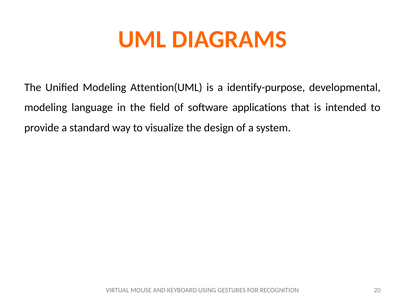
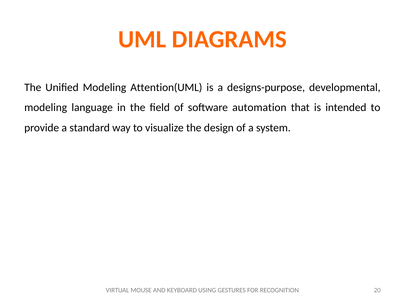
identify-purpose: identify-purpose -> designs-purpose
applications: applications -> automation
